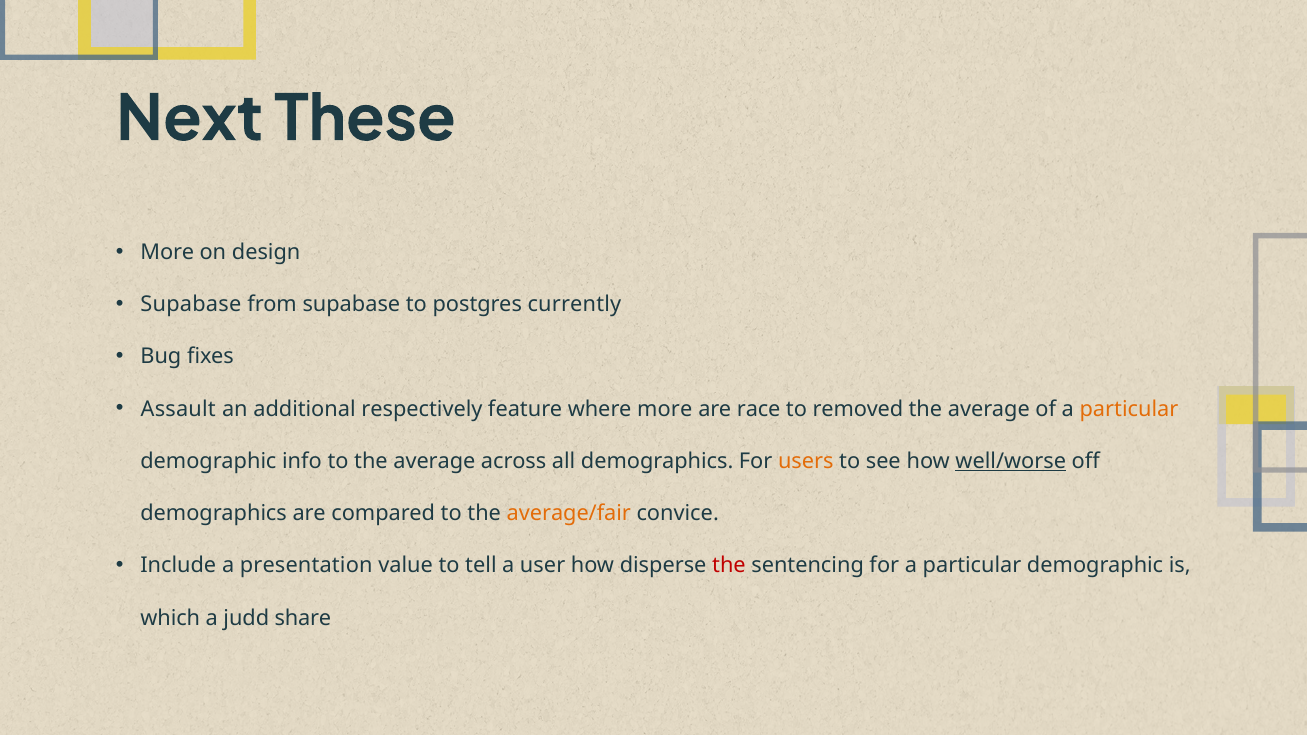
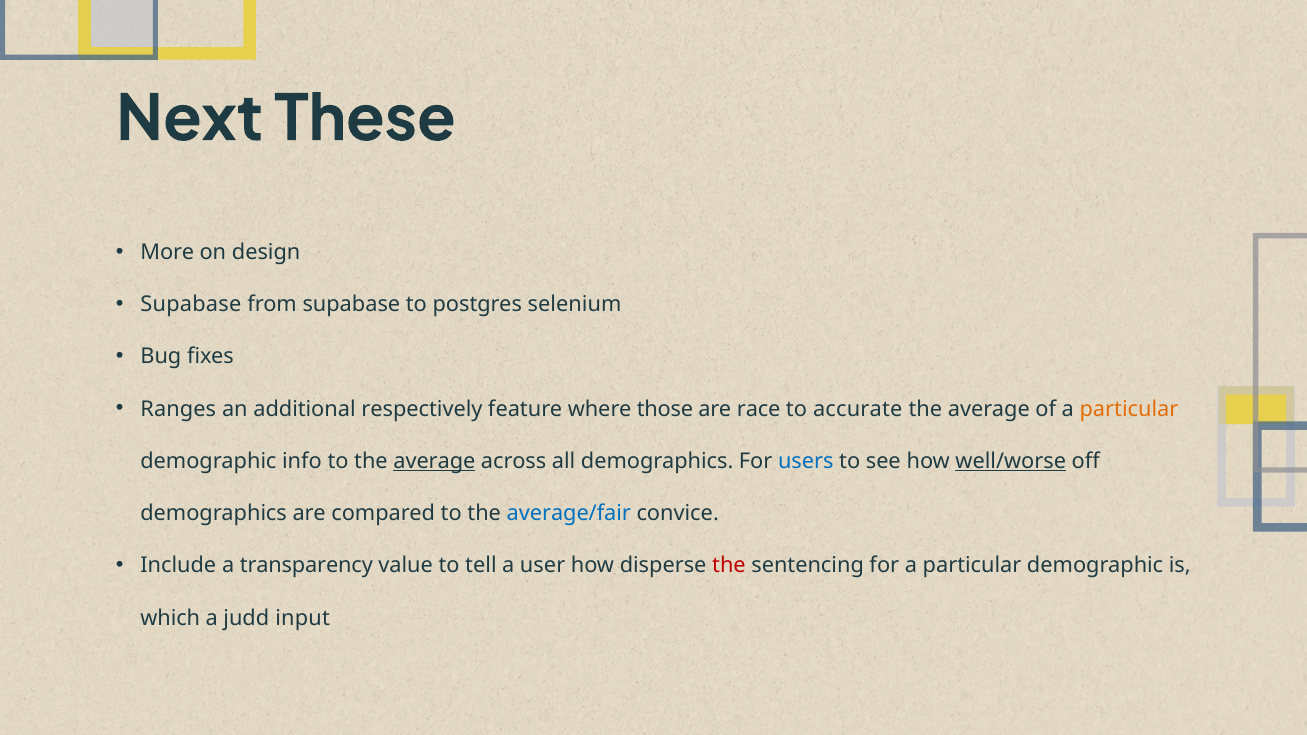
currently: currently -> selenium
Assault: Assault -> Ranges
where more: more -> those
removed: removed -> accurate
average at (434, 461) underline: none -> present
users colour: orange -> blue
average/fair colour: orange -> blue
presentation: presentation -> transparency
share: share -> input
